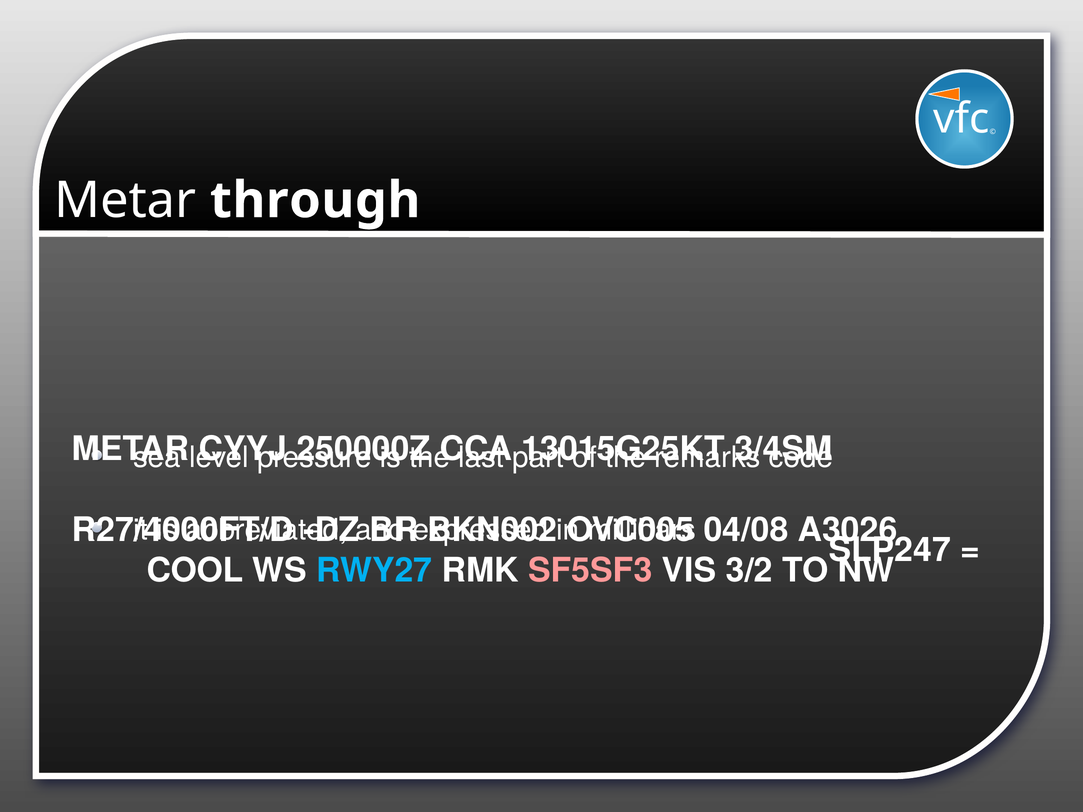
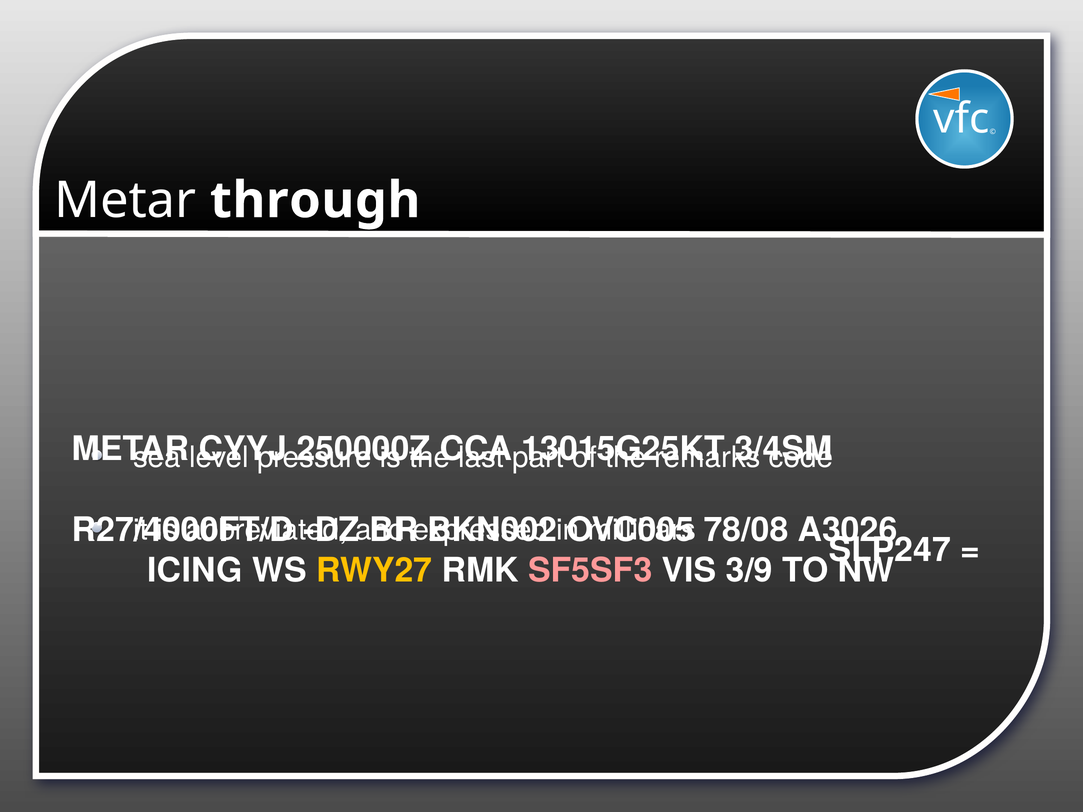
04/08: 04/08 -> 78/08
COOL: COOL -> ICING
RWY27 colour: light blue -> yellow
3/2: 3/2 -> 3/9
